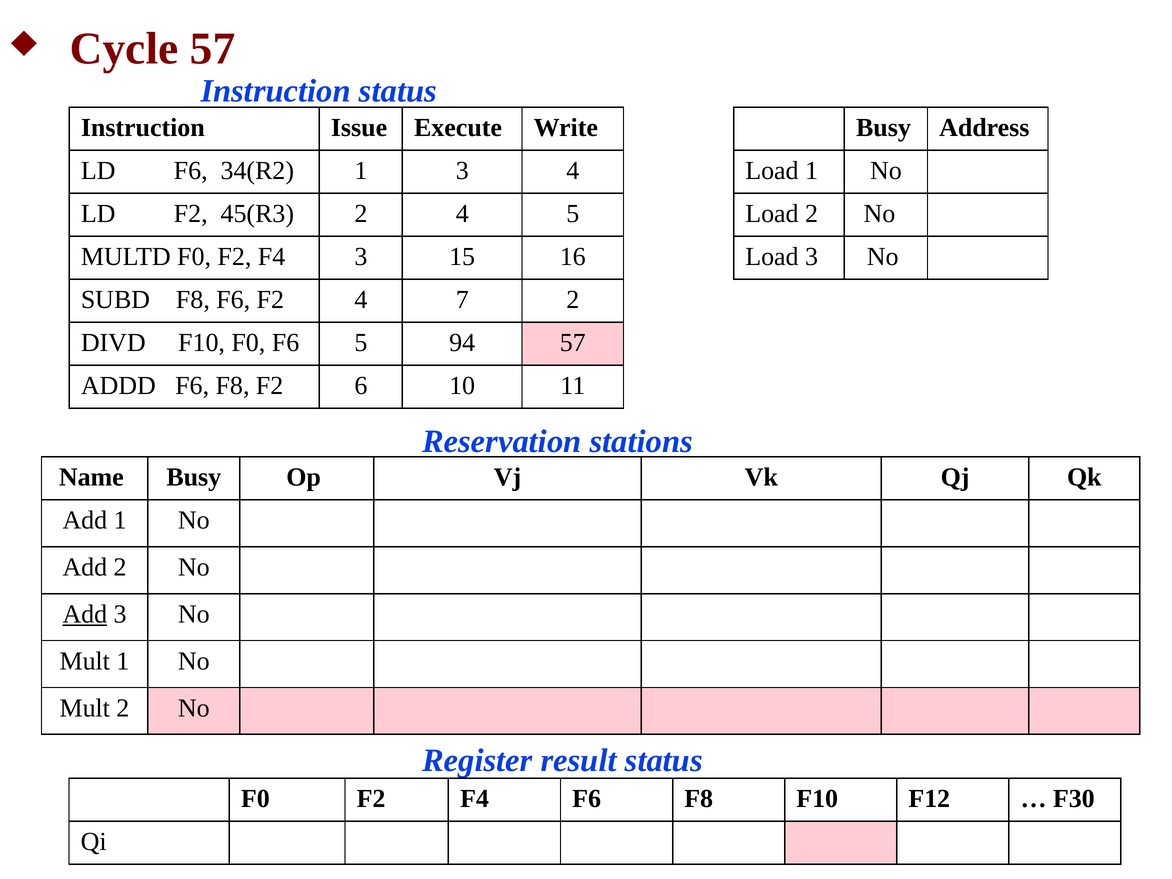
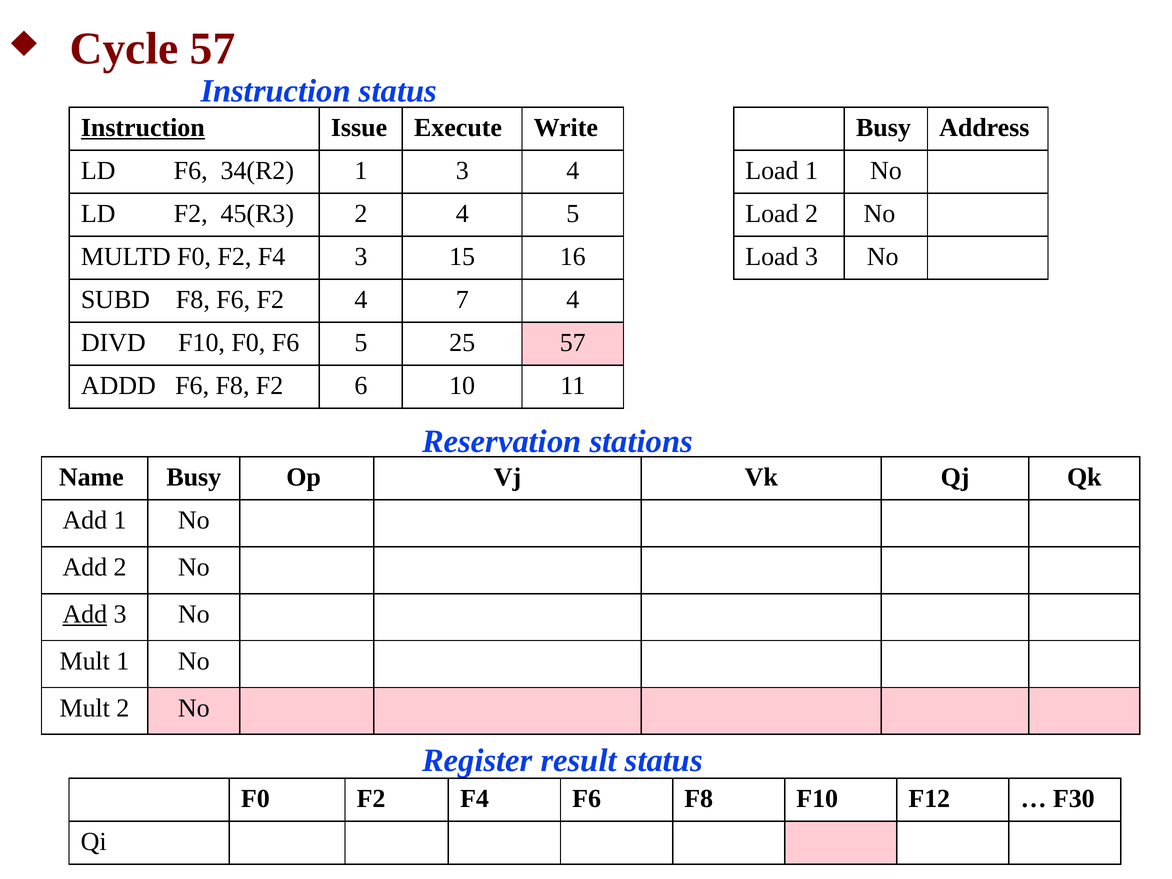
Instruction at (143, 128) underline: none -> present
7 2: 2 -> 4
94: 94 -> 25
